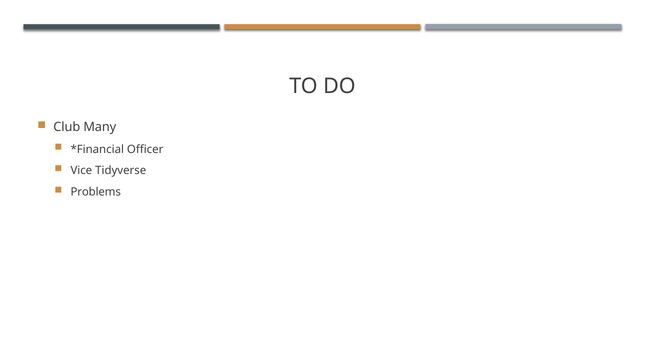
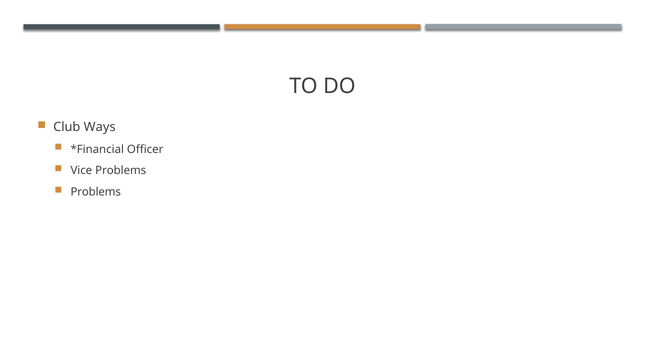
Many: Many -> Ways
Vice Tidyverse: Tidyverse -> Problems
